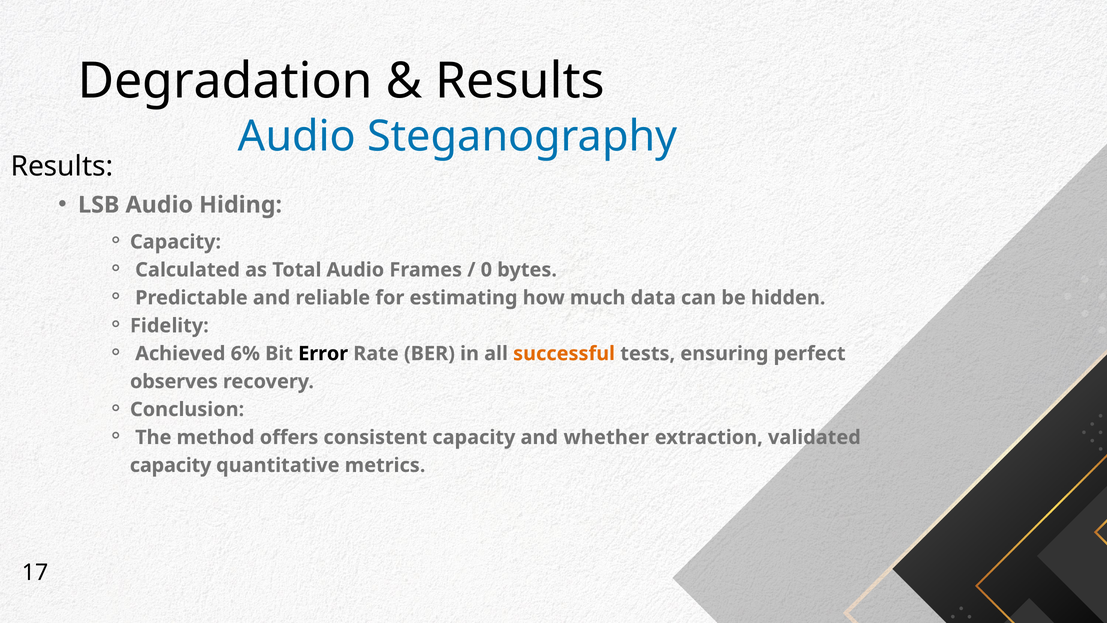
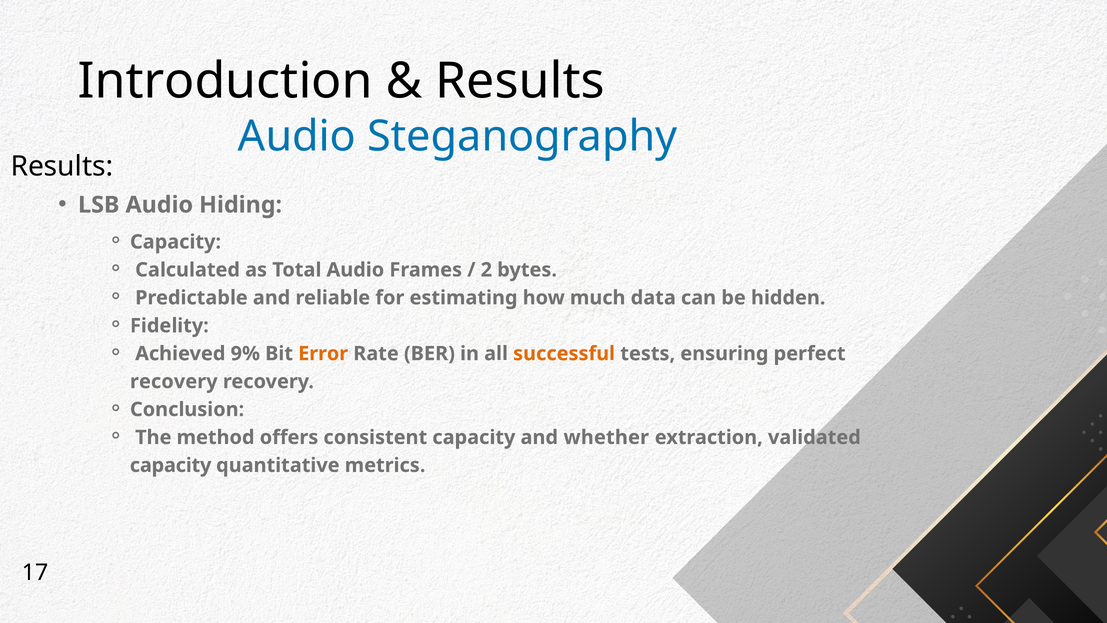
Degradation: Degradation -> Introduction
0: 0 -> 2
6%: 6% -> 9%
Error colour: black -> orange
observes at (174, 381): observes -> recovery
